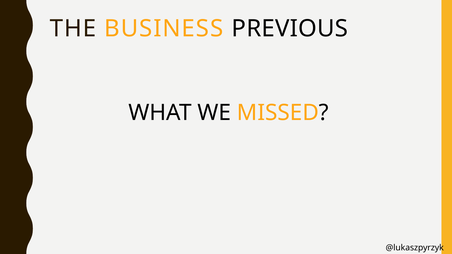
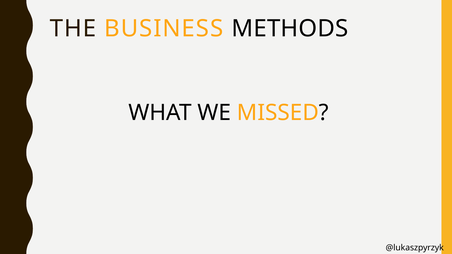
PREVIOUS: PREVIOUS -> METHODS
